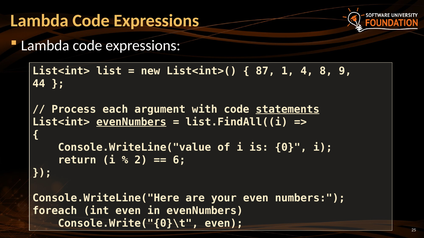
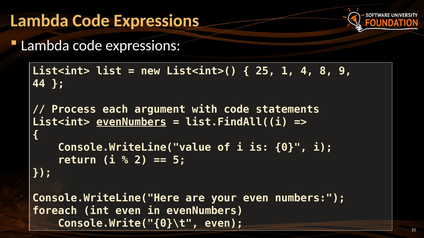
87 at (265, 71): 87 -> 25
statements underline: present -> none
6: 6 -> 5
